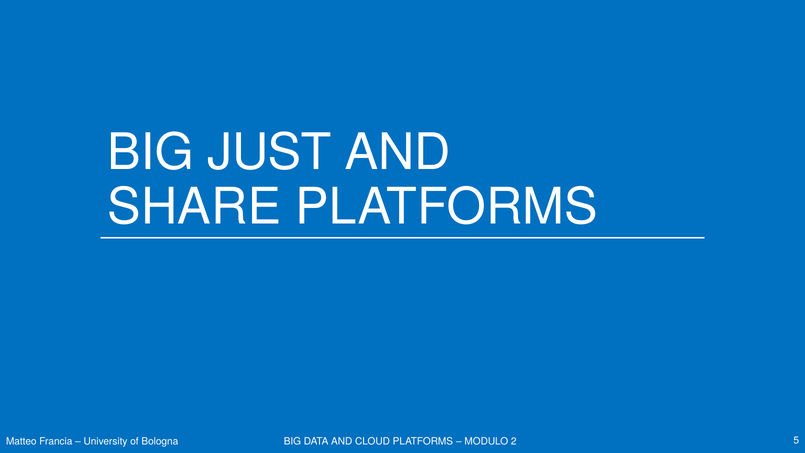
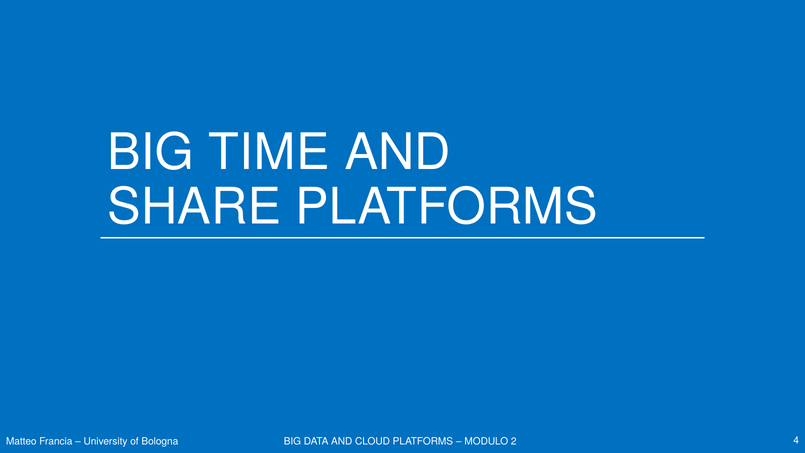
JUST: JUST -> TIME
5: 5 -> 4
